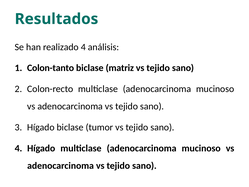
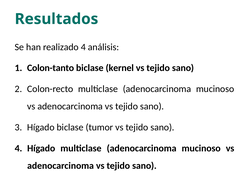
matriz: matriz -> kernel
